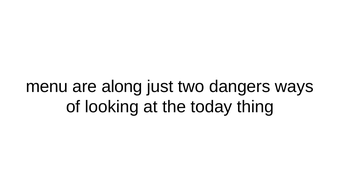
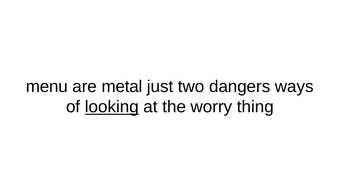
along: along -> metal
looking underline: none -> present
today: today -> worry
